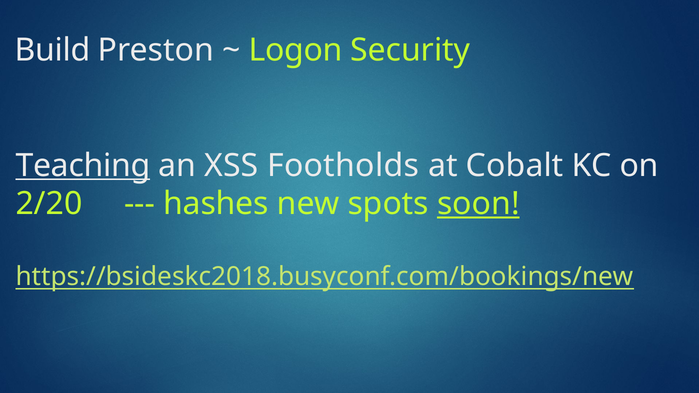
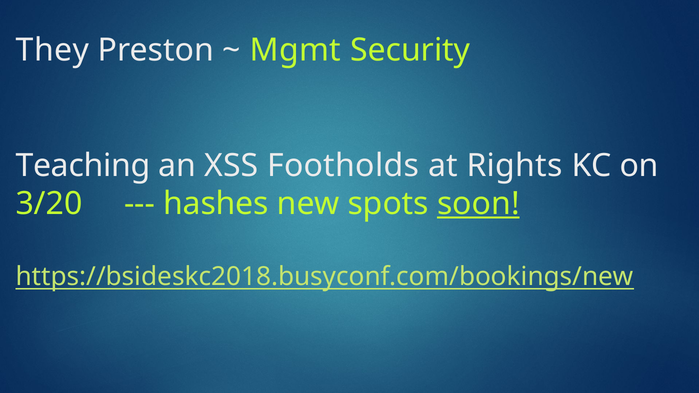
Build: Build -> They
Logon: Logon -> Mgmt
Teaching underline: present -> none
Cobalt: Cobalt -> Rights
2/20: 2/20 -> 3/20
